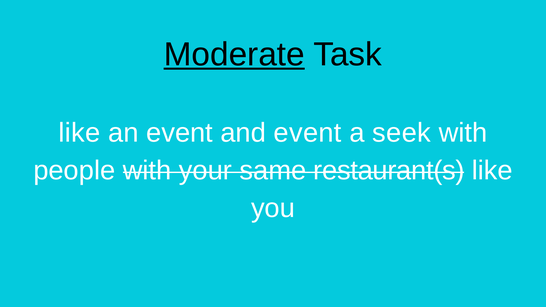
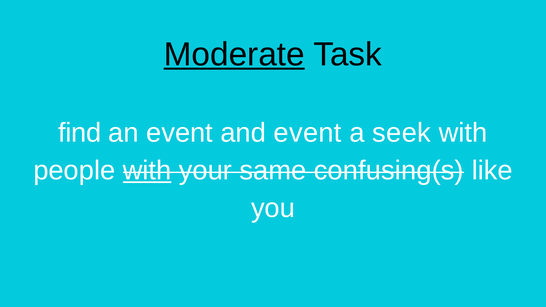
like at (79, 133): like -> find
with at (147, 170) underline: none -> present
restaurant(s: restaurant(s -> confusing(s
